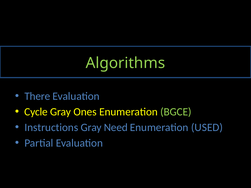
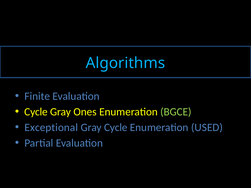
Algorithms colour: light green -> light blue
There: There -> Finite
Instructions: Instructions -> Exceptional
Gray Need: Need -> Cycle
